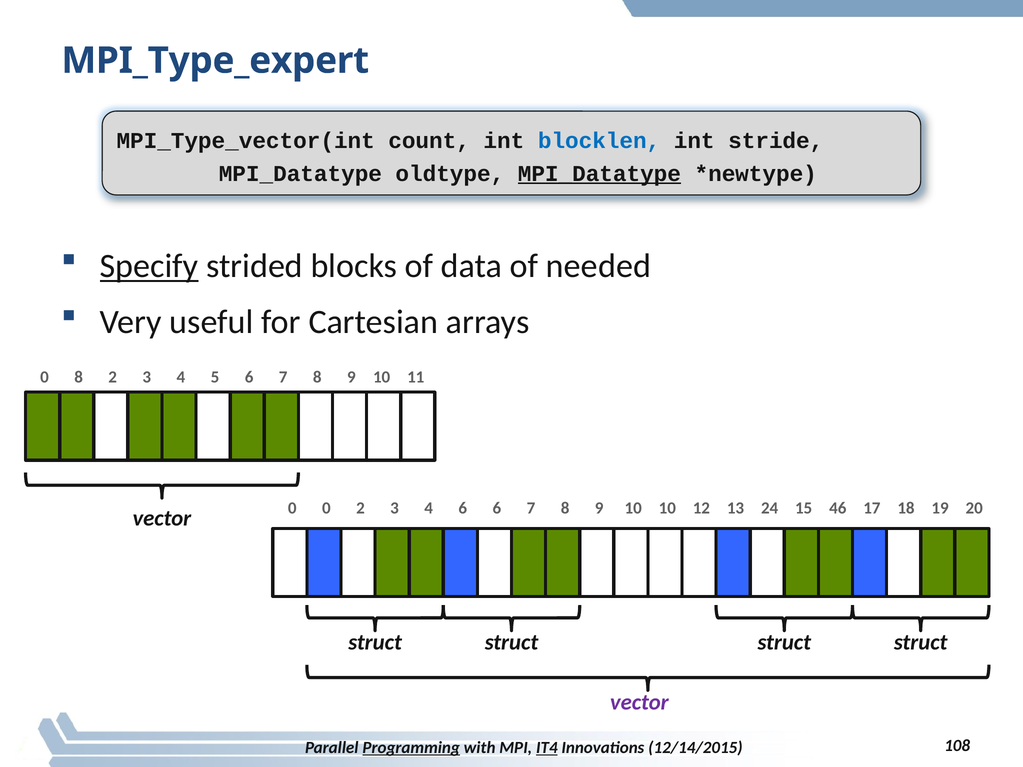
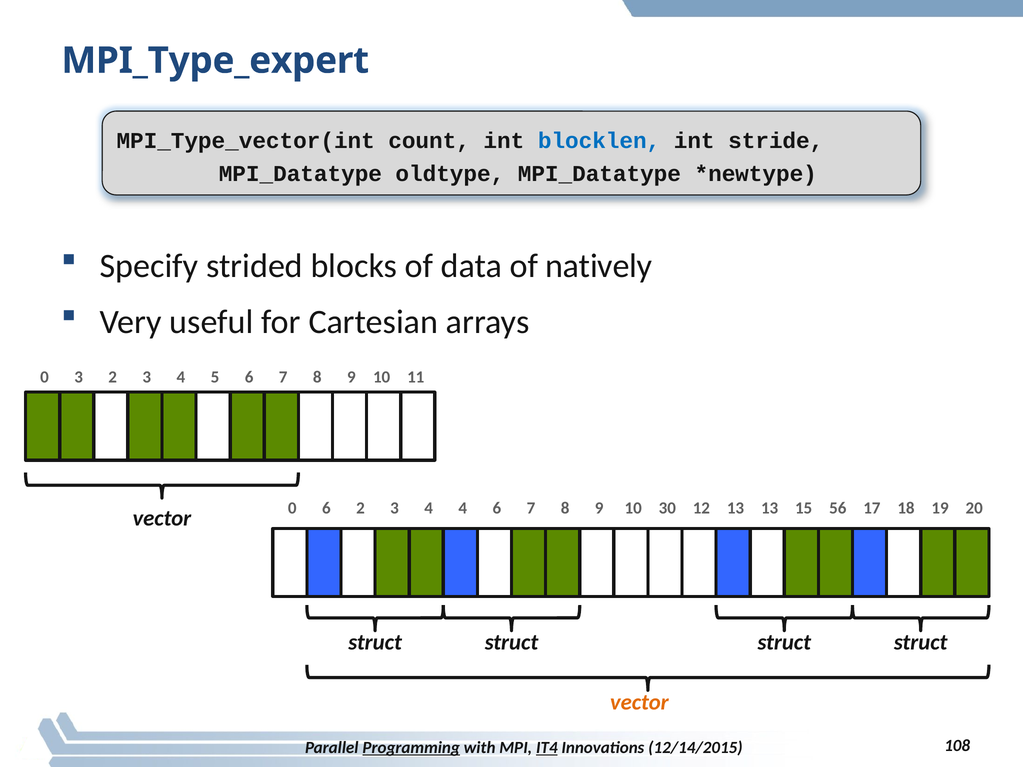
MPI_Datatype at (599, 174) underline: present -> none
Specify underline: present -> none
needed: needed -> natively
0 8: 8 -> 3
0 0: 0 -> 6
4 6: 6 -> 4
10 10: 10 -> 30
13 24: 24 -> 13
46: 46 -> 56
vector at (639, 702) colour: purple -> orange
